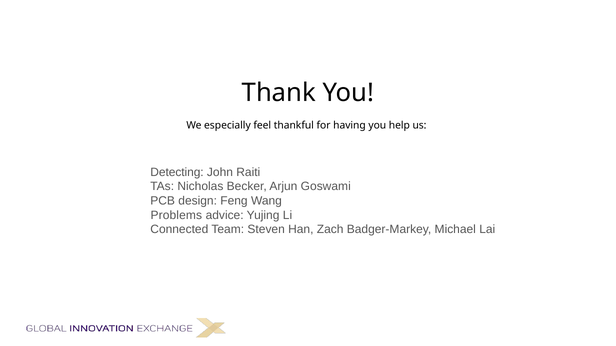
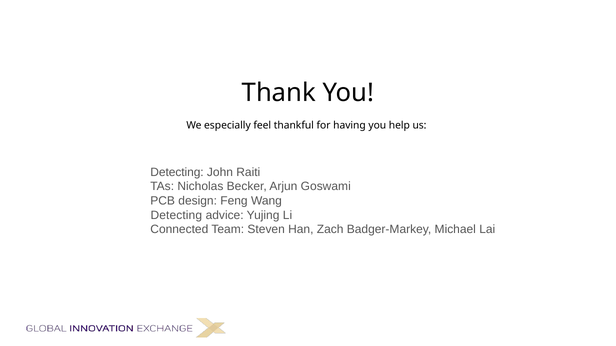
Problems at (176, 215): Problems -> Detecting
